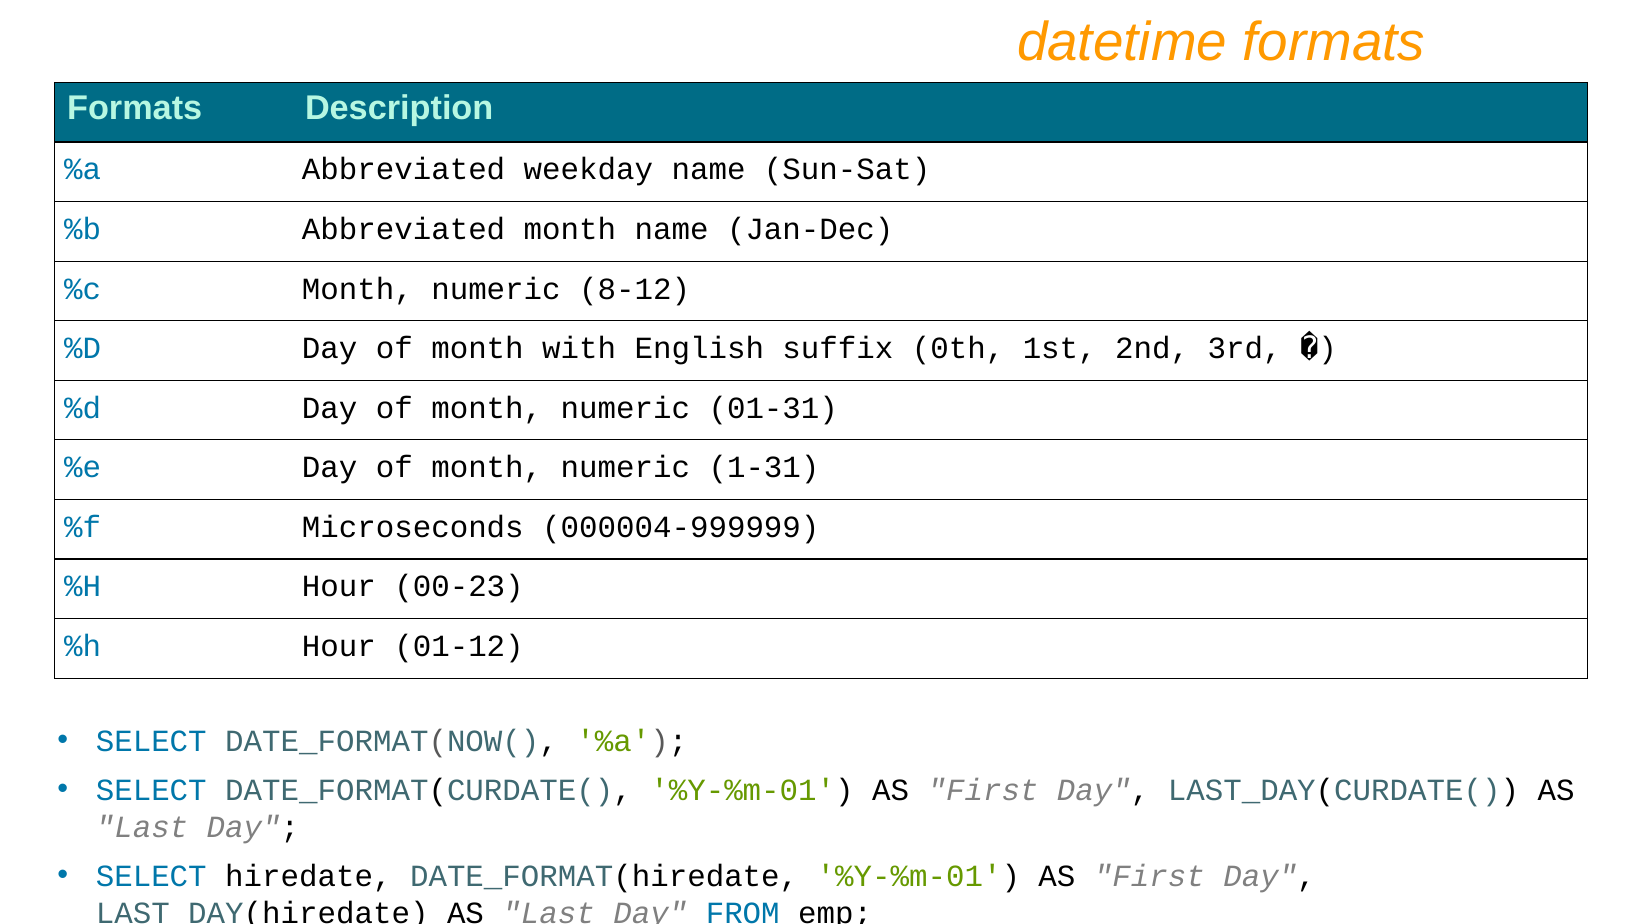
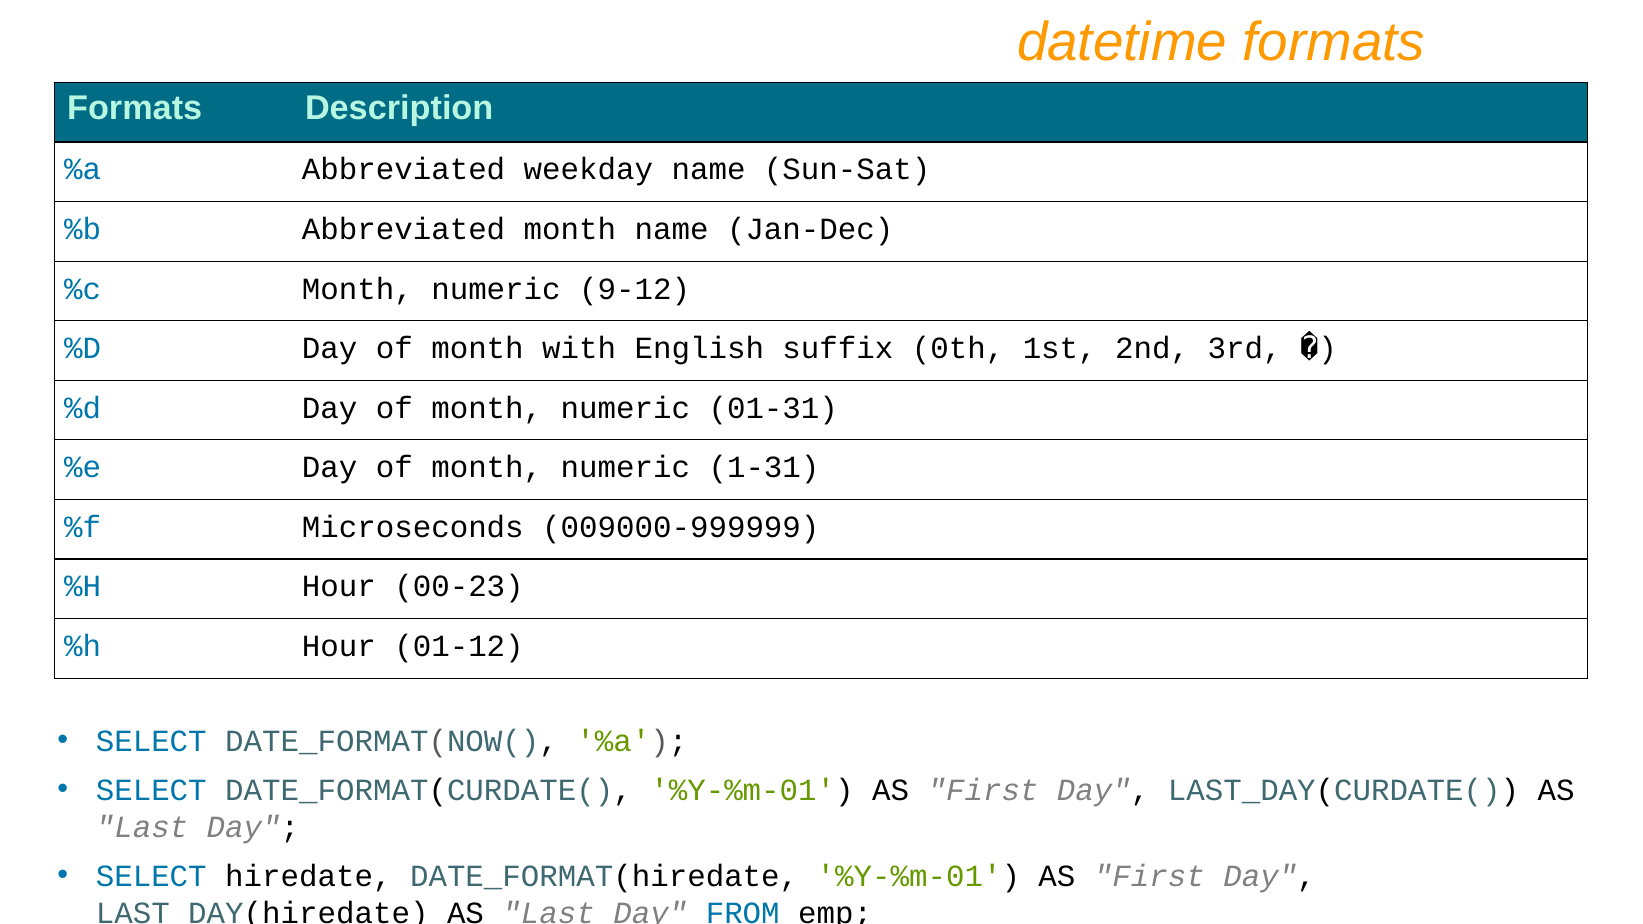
8-12: 8-12 -> 9-12
000004-999999: 000004-999999 -> 009000-999999
